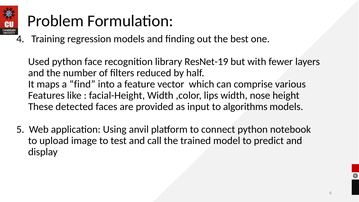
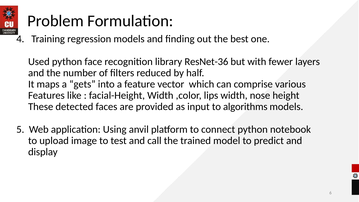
ResNet-19: ResNet-19 -> ResNet-36
find: find -> gets
